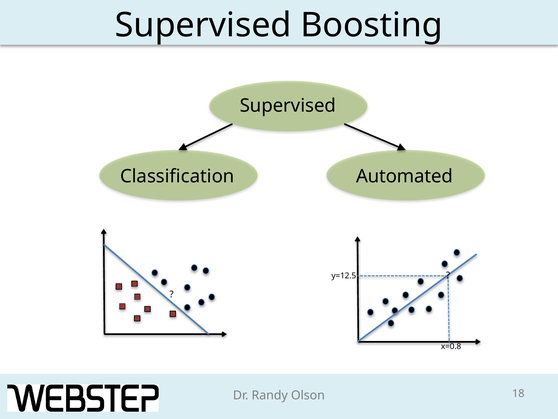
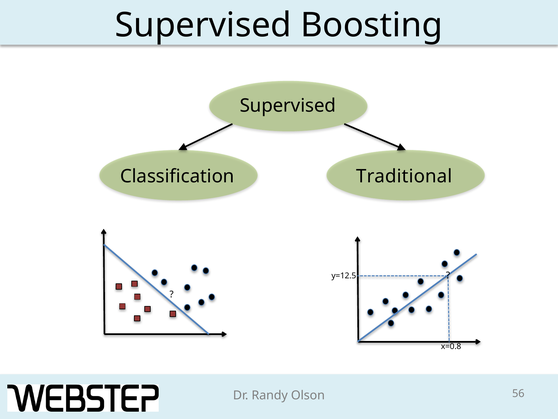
Automated: Automated -> Traditional
18: 18 -> 56
